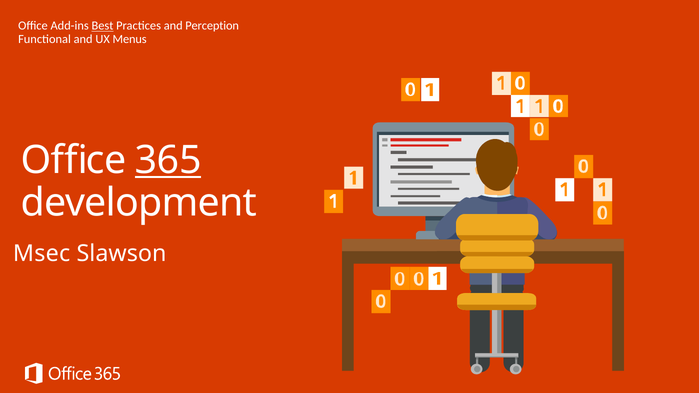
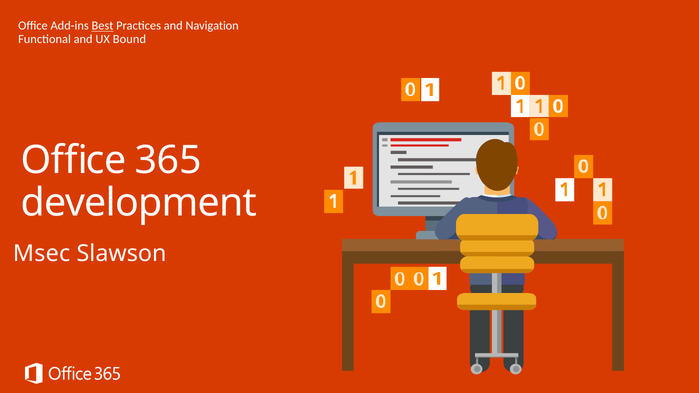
Perception: Perception -> Navigation
Menus: Menus -> Bound
365 underline: present -> none
